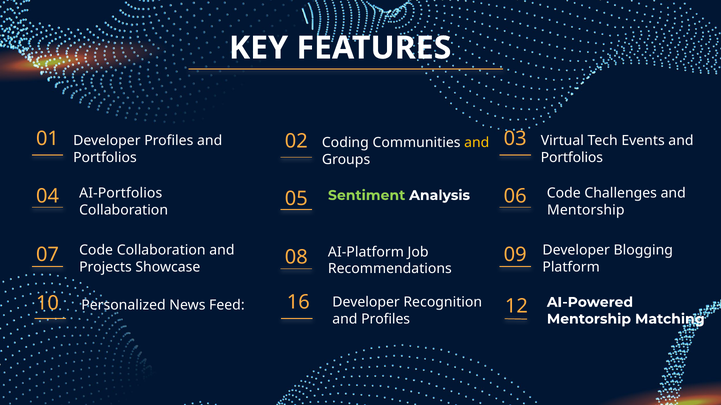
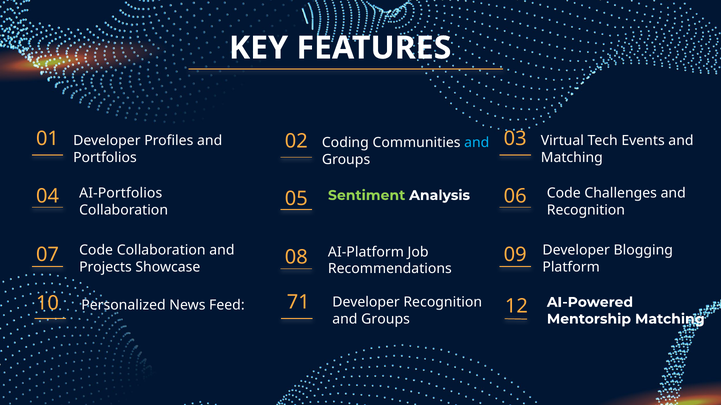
and at (477, 143) colour: yellow -> light blue
Portfolios at (572, 158): Portfolios -> Matching
Mentorship at (586, 210): Mentorship -> Recognition
16: 16 -> 71
Profiles at (386, 319): Profiles -> Groups
